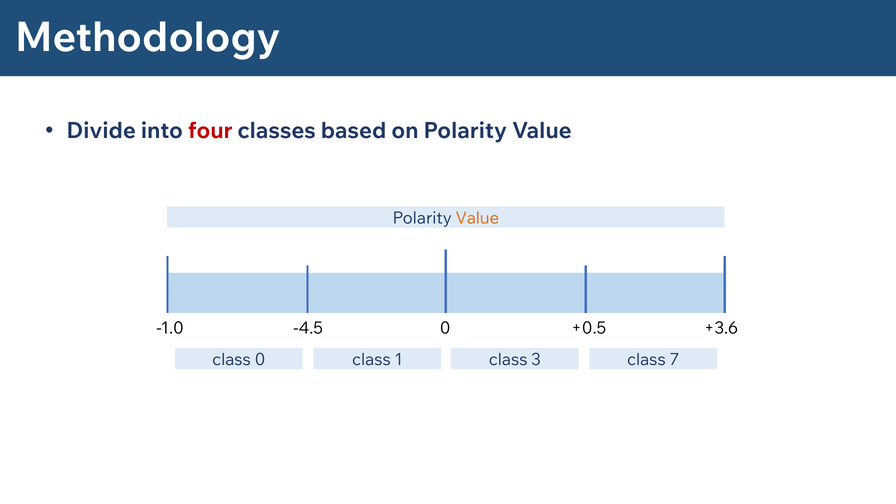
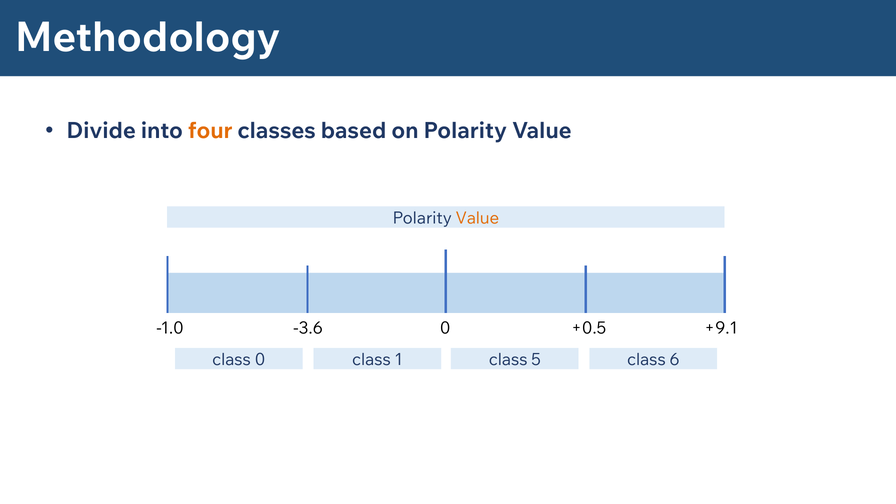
four colour: red -> orange
-4.5: -4.5 -> -3.6
+3.6: +3.6 -> +9.1
3: 3 -> 5
7: 7 -> 6
